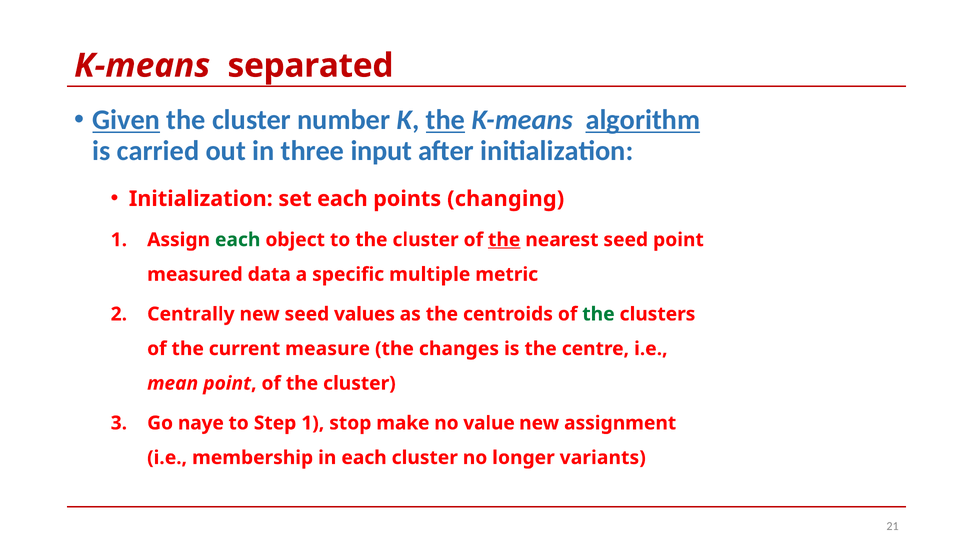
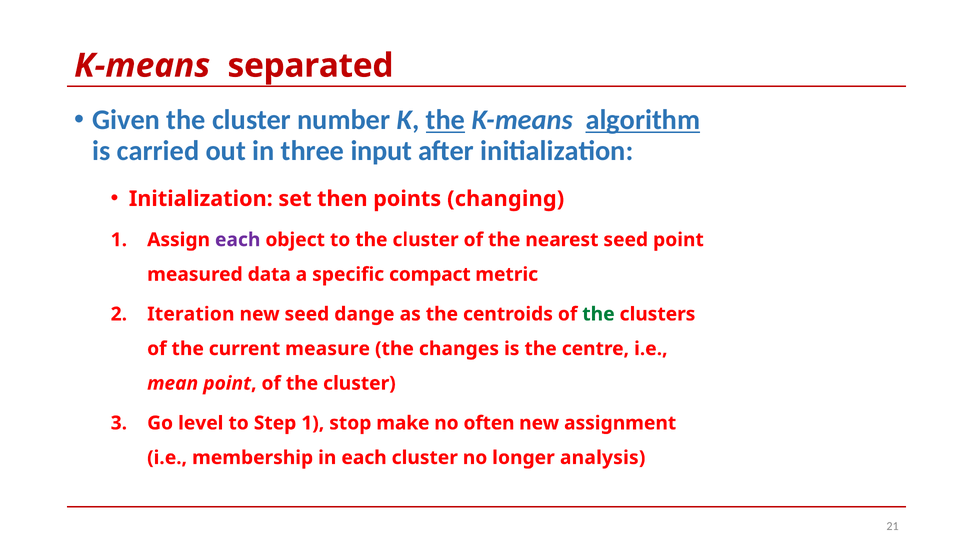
Given underline: present -> none
set each: each -> then
each at (238, 240) colour: green -> purple
the at (504, 240) underline: present -> none
multiple: multiple -> compact
Centrally: Centrally -> Iteration
values: values -> dange
naye: naye -> level
value: value -> often
variants: variants -> analysis
